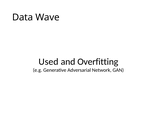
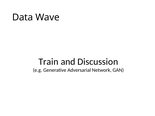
Used: Used -> Train
Overfitting: Overfitting -> Discussion
